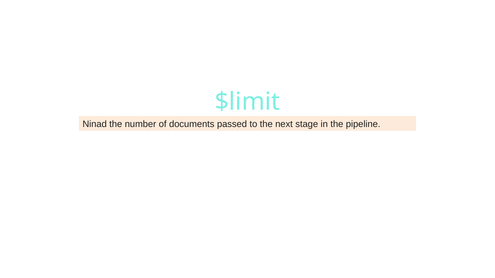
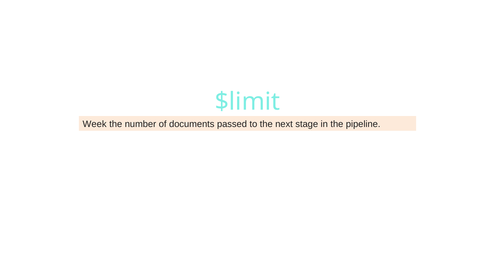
Ninad: Ninad -> Week
